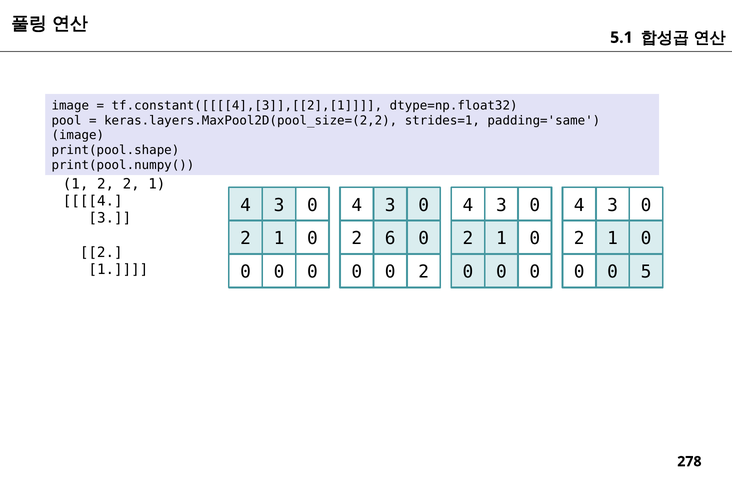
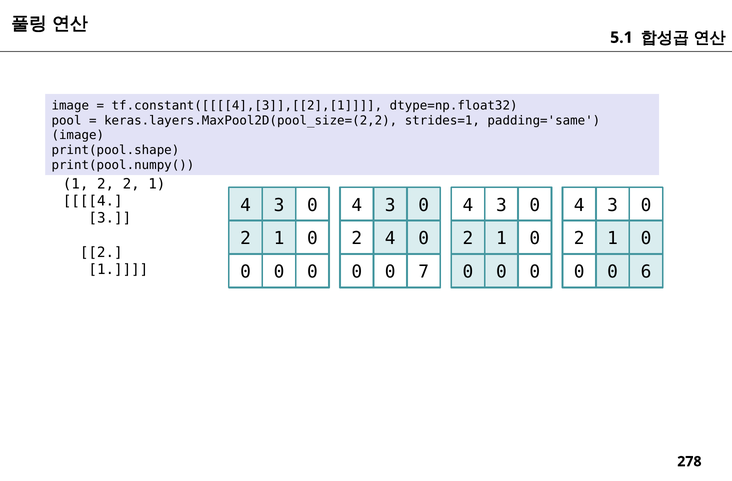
2 6: 6 -> 4
0 2: 2 -> 7
5: 5 -> 6
